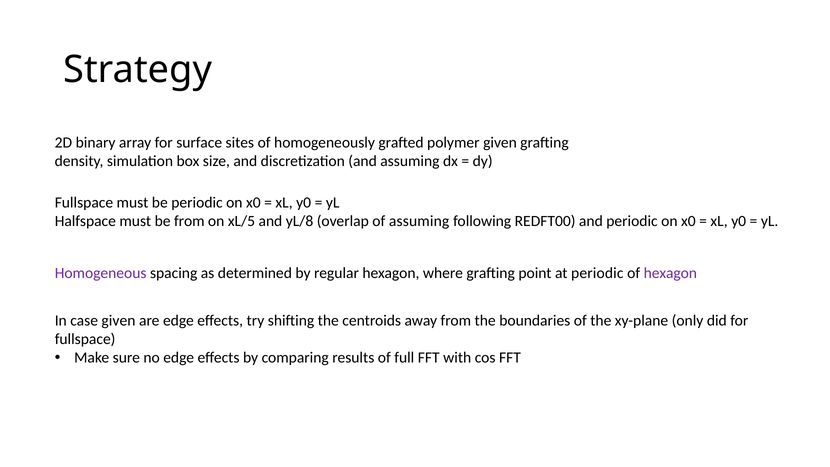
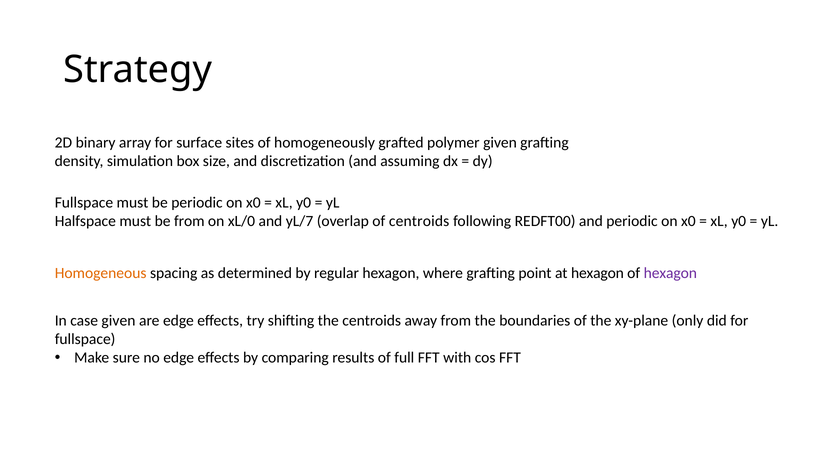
xL/5: xL/5 -> xL/0
yL/8: yL/8 -> yL/7
of assuming: assuming -> centroids
Homogeneous colour: purple -> orange
at periodic: periodic -> hexagon
